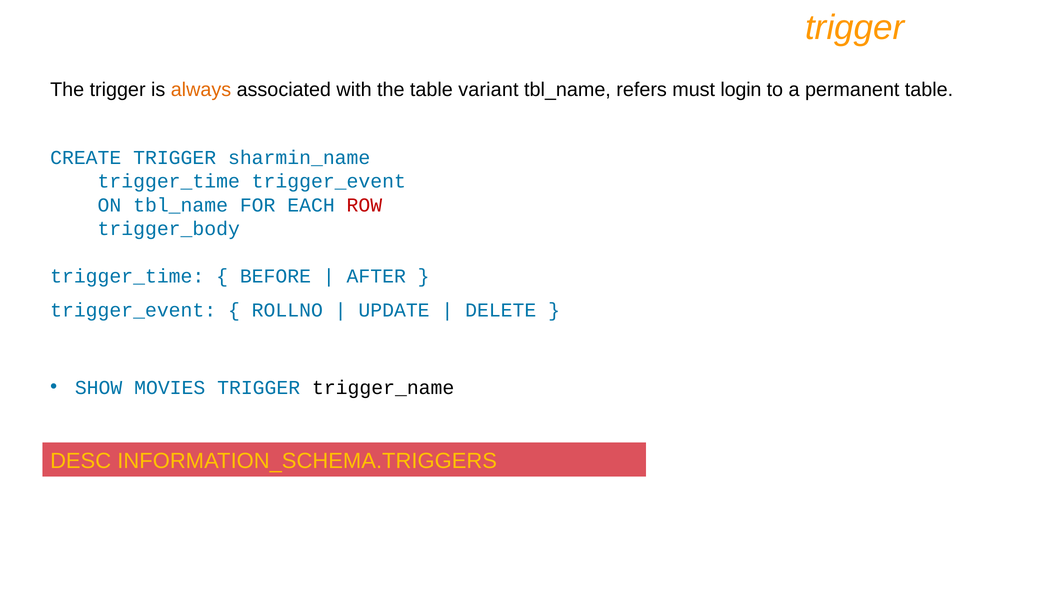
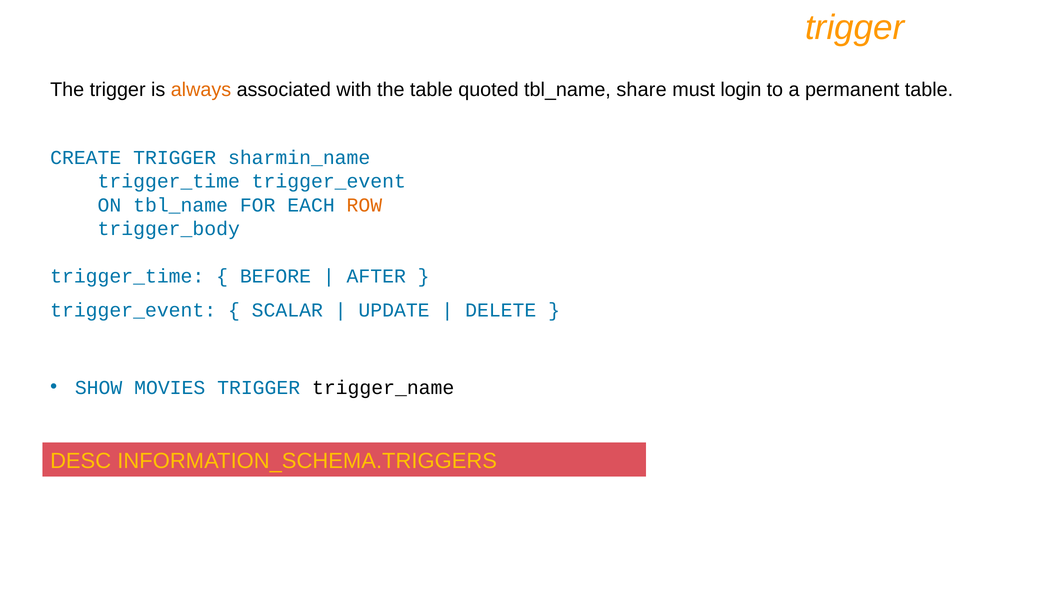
variant: variant -> quoted
refers: refers -> share
ROW colour: red -> orange
ROLLNO: ROLLNO -> SCALAR
